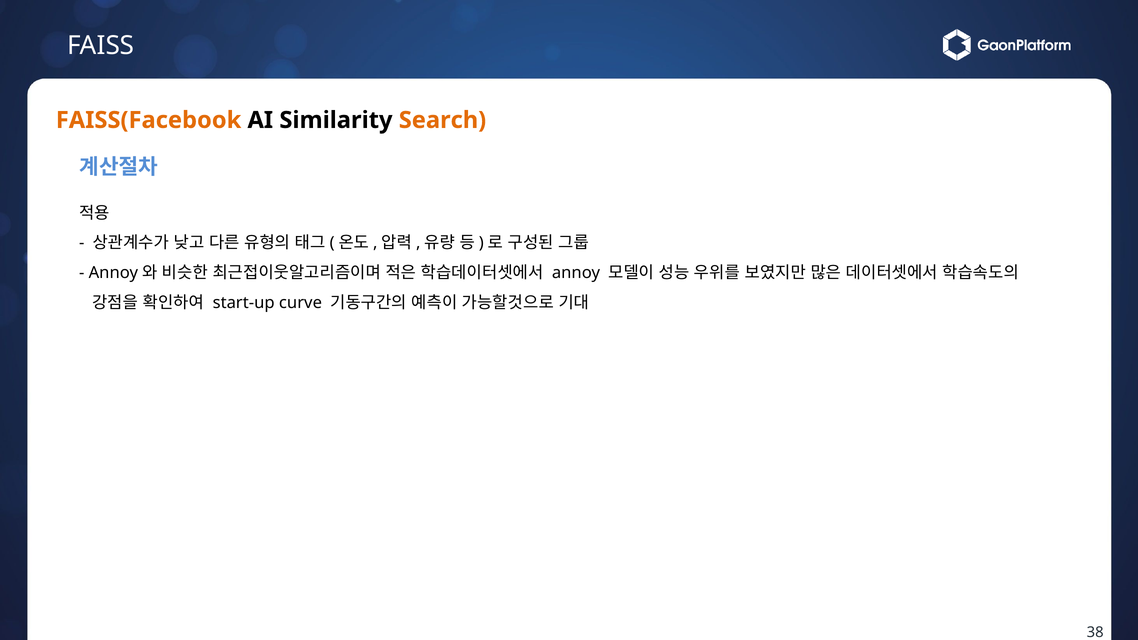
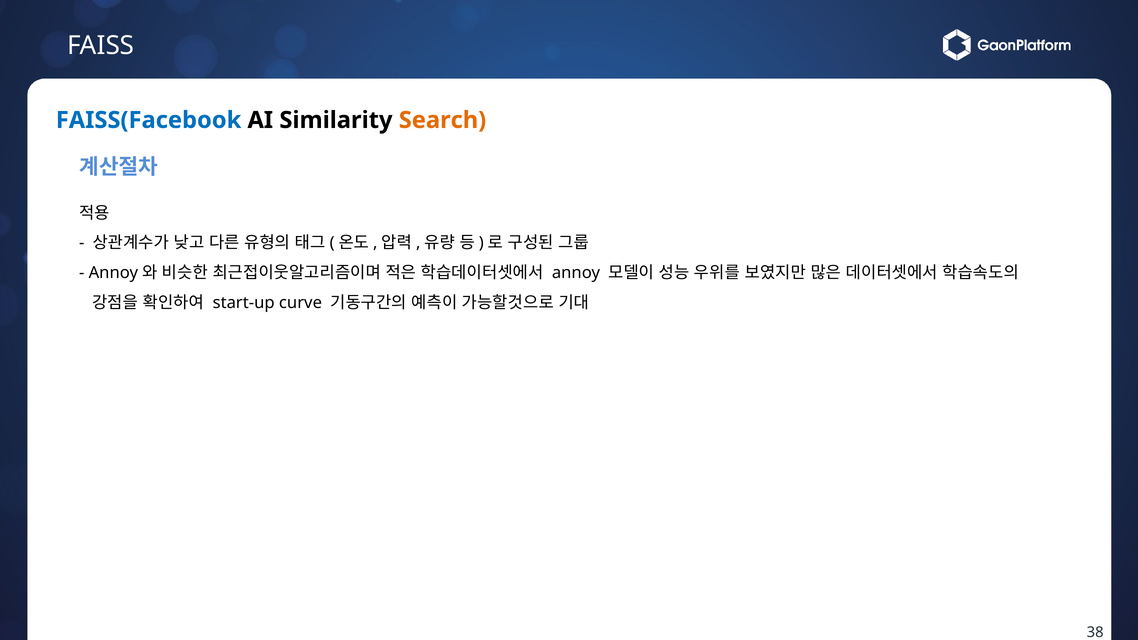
FAISS(Facebook colour: orange -> blue
